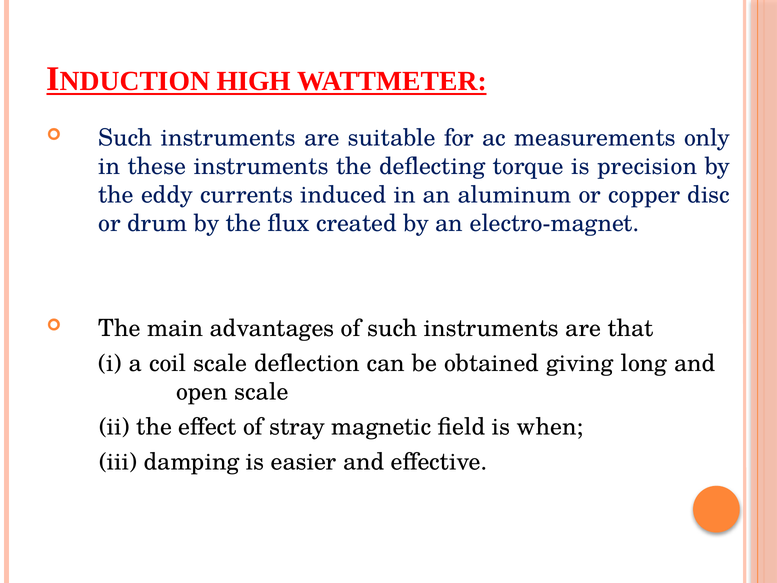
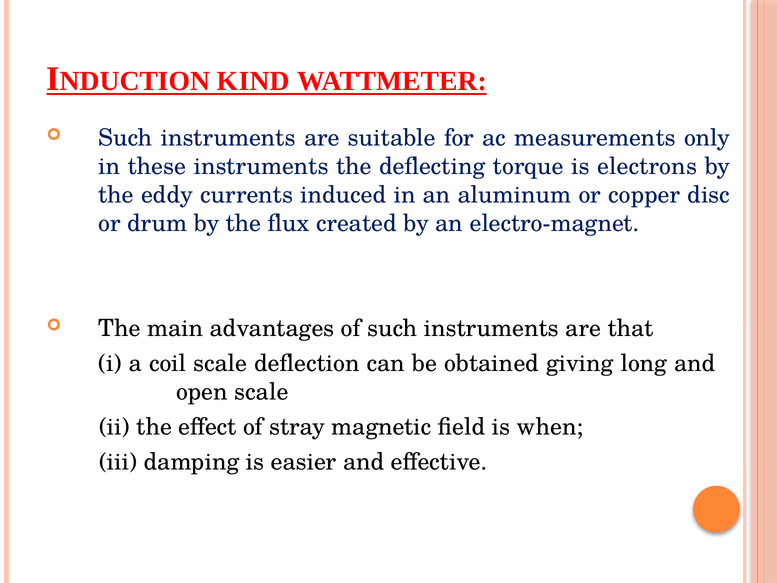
HIGH: HIGH -> KIND
precision: precision -> electrons
